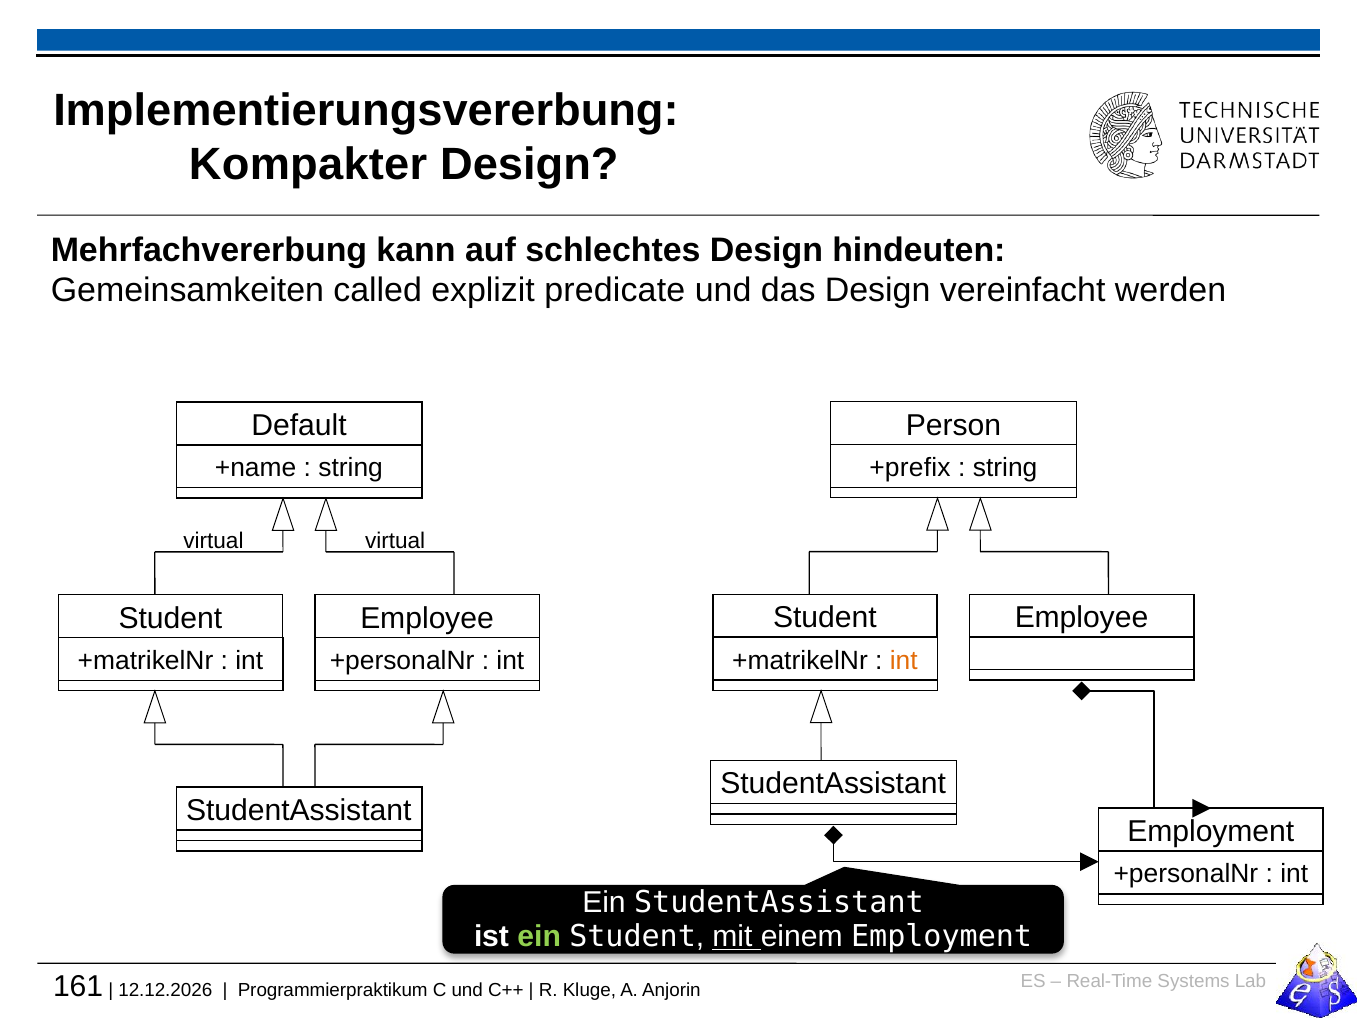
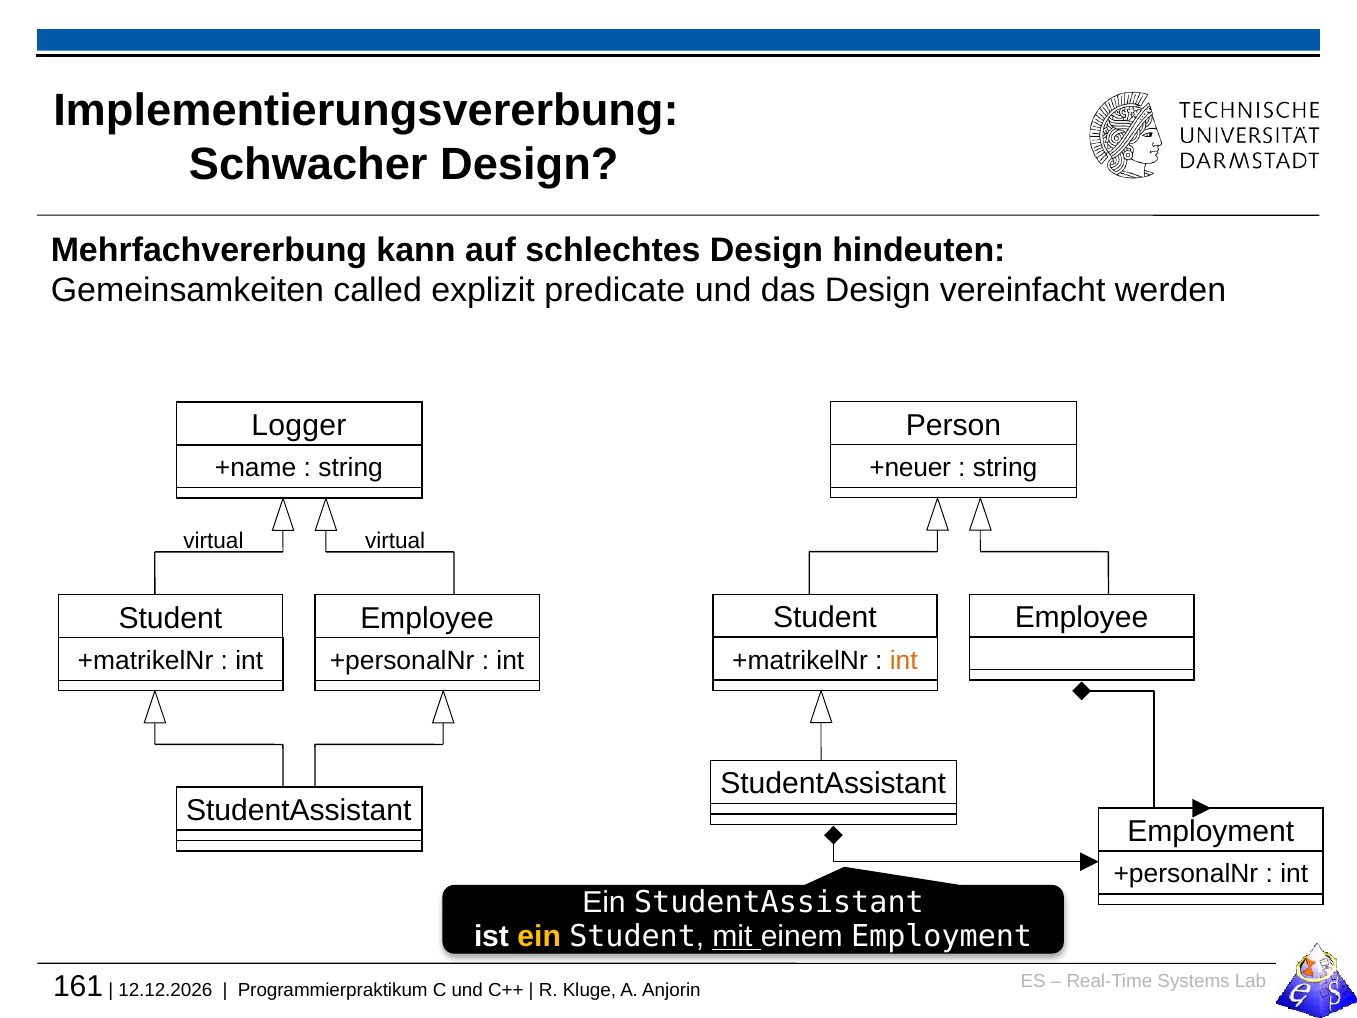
Kompakter: Kompakter -> Schwacher
Default: Default -> Logger
+prefix: +prefix -> +neuer
ein at (539, 936) colour: light green -> yellow
